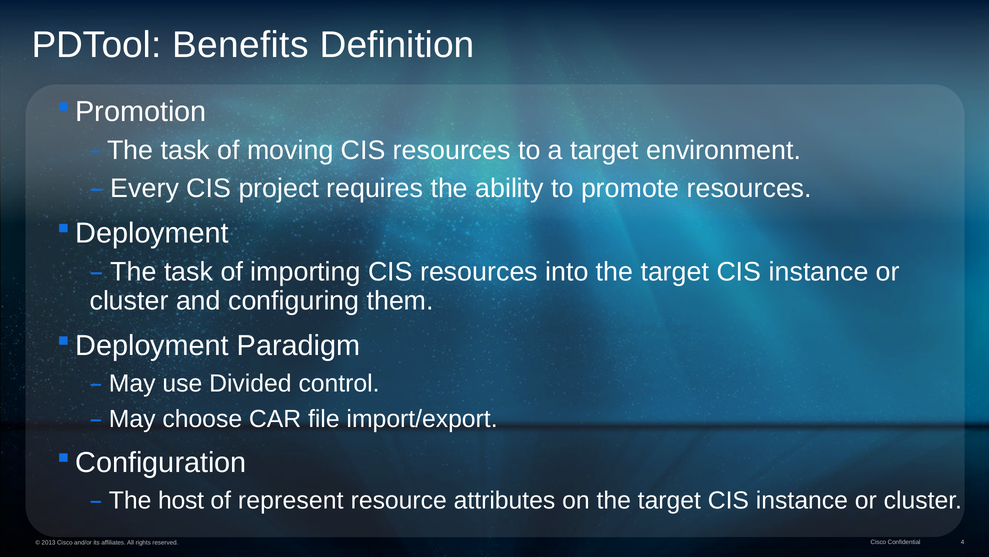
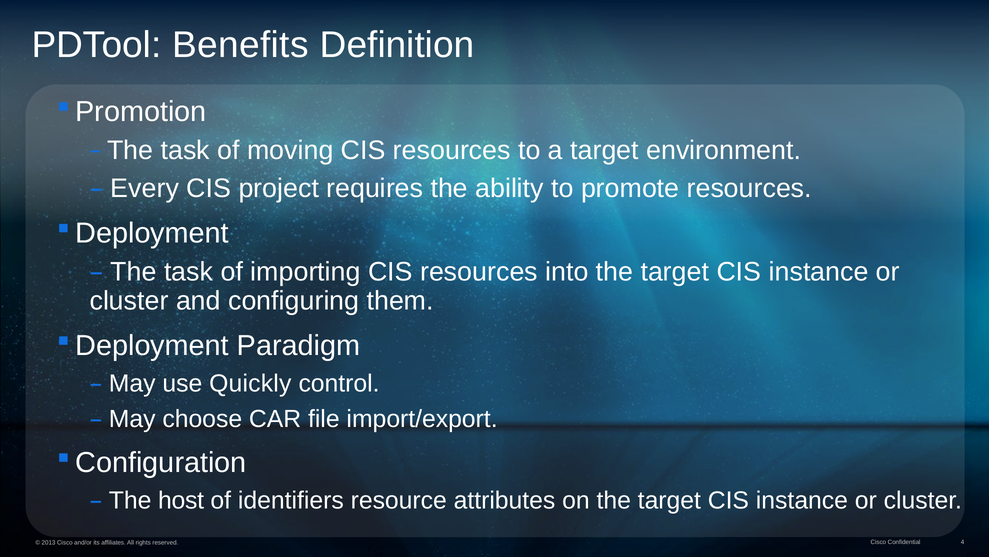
Divided: Divided -> Quickly
represent: represent -> identifiers
